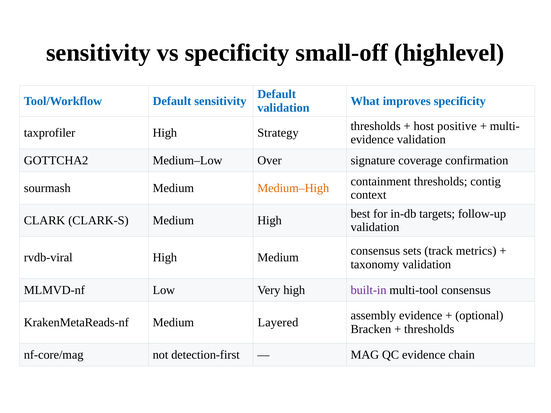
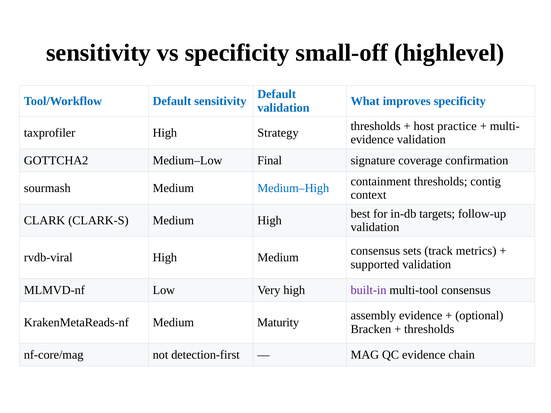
positive: positive -> practice
Over: Over -> Final
Medium–High colour: orange -> blue
taxonomy: taxonomy -> supported
Layered: Layered -> Maturity
